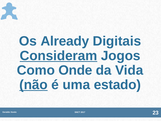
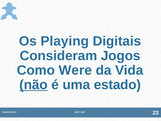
Already: Already -> Playing
Consideram underline: present -> none
Onde: Onde -> Were
